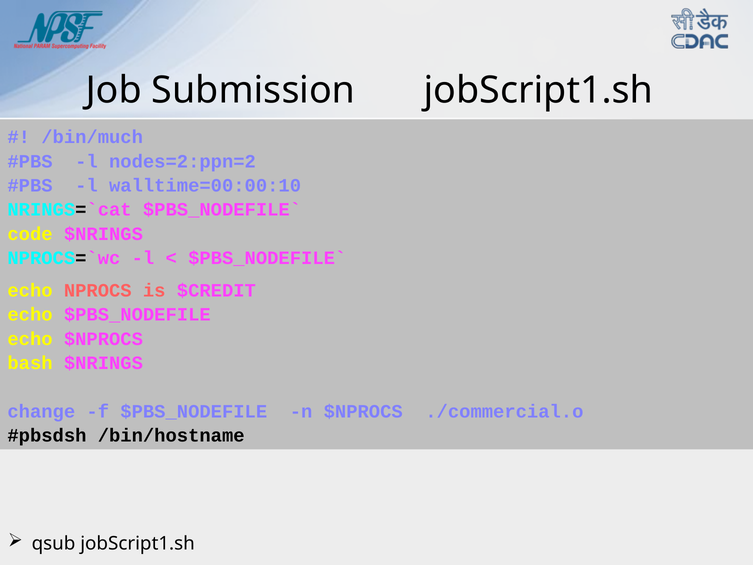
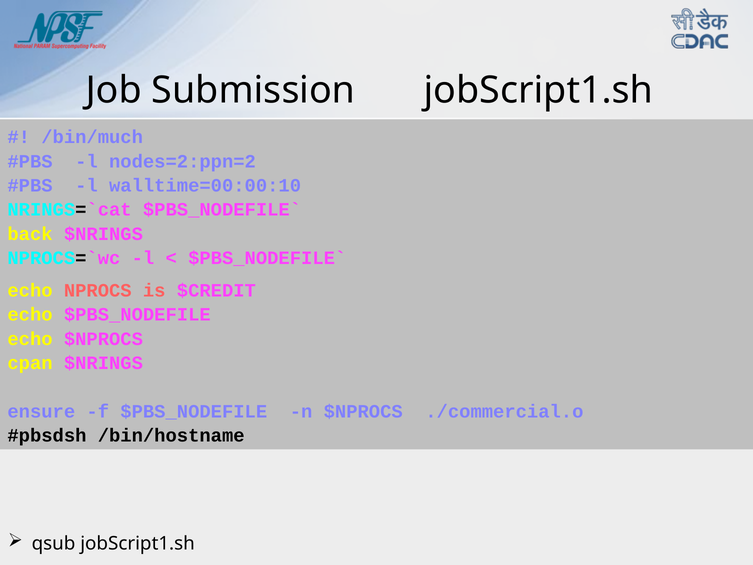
code: code -> back
bash: bash -> cpan
change: change -> ensure
